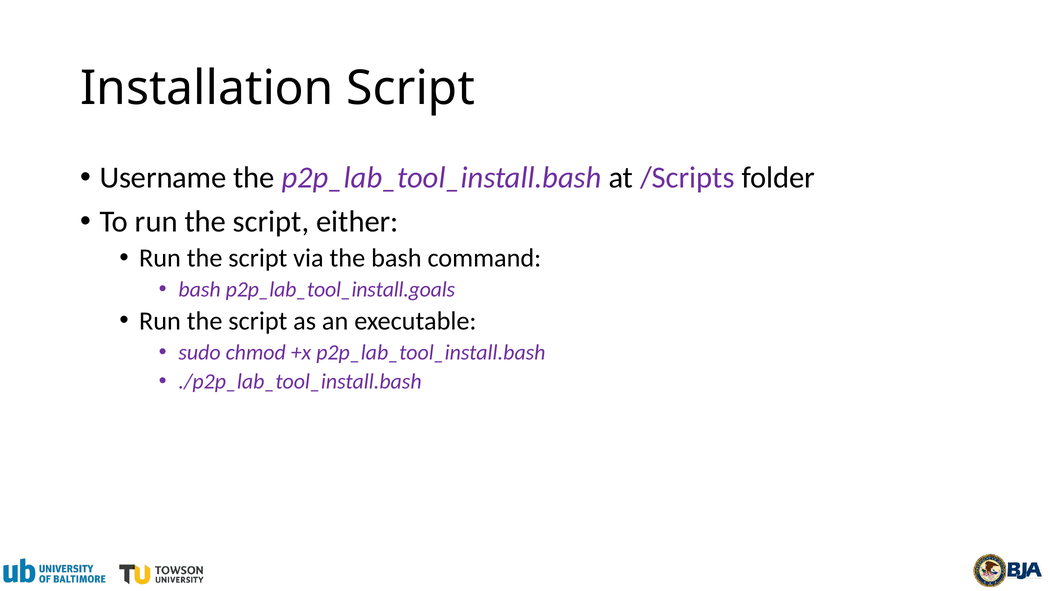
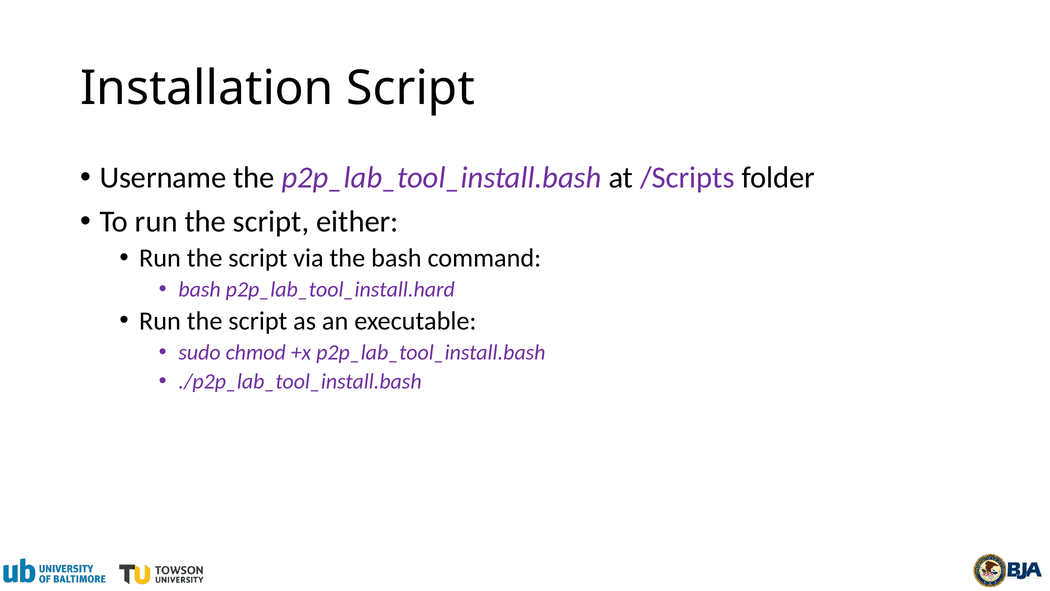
p2p_lab_tool_install.goals: p2p_lab_tool_install.goals -> p2p_lab_tool_install.hard
